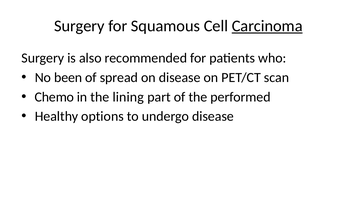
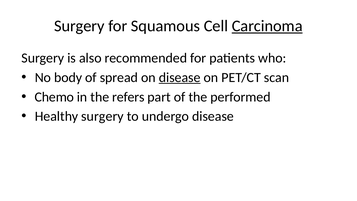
been: been -> body
disease at (180, 77) underline: none -> present
lining: lining -> refers
Healthy options: options -> surgery
